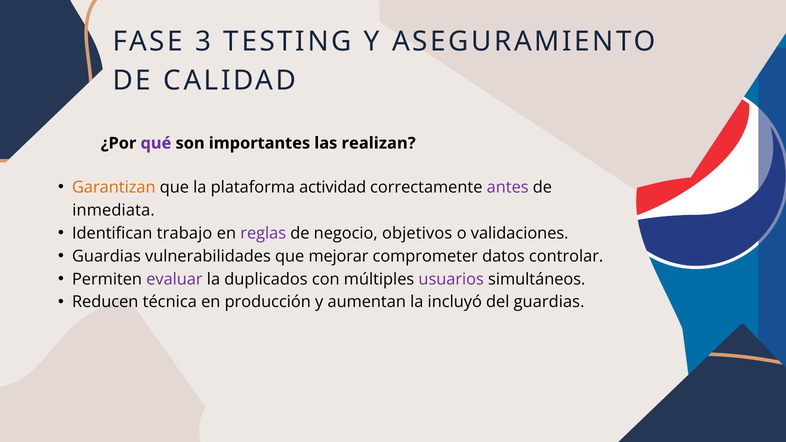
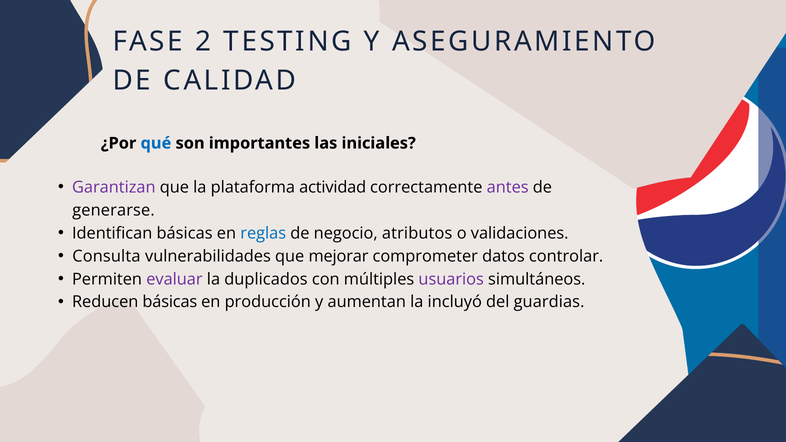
3: 3 -> 2
qué colour: purple -> blue
realizan: realizan -> iniciales
Garantizan colour: orange -> purple
inmediata: inmediata -> generarse
Identifican trabajo: trabajo -> básicas
reglas colour: purple -> blue
objetivos: objetivos -> atributos
Guardias at (106, 256): Guardias -> Consulta
Reducen técnica: técnica -> básicas
